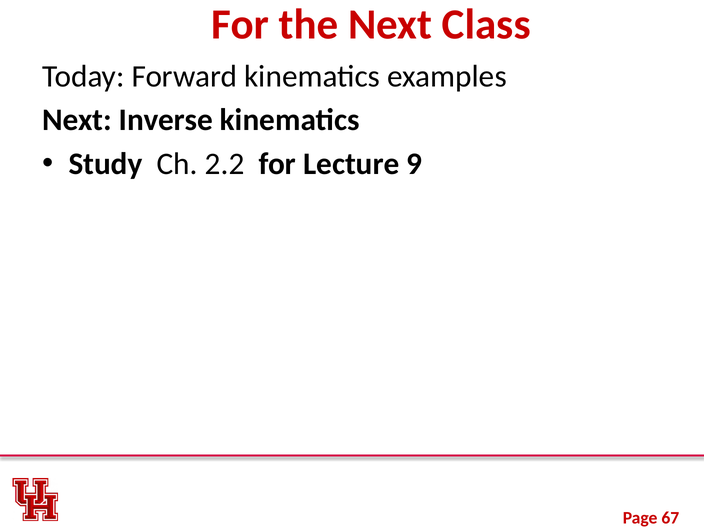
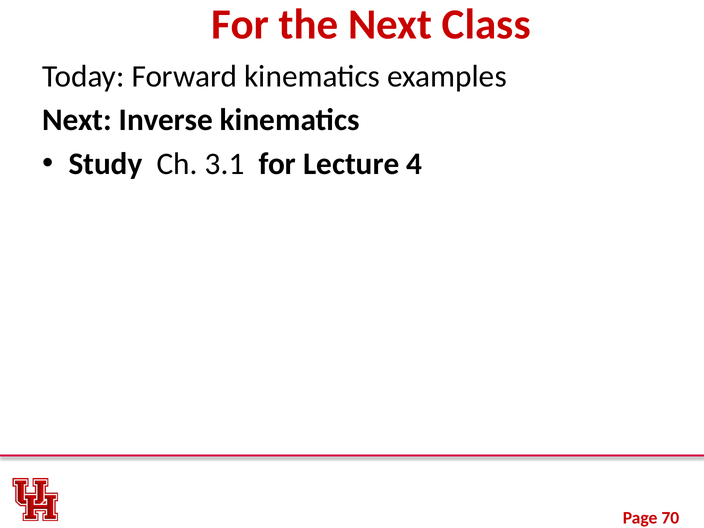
2.2: 2.2 -> 3.1
9: 9 -> 4
67: 67 -> 70
